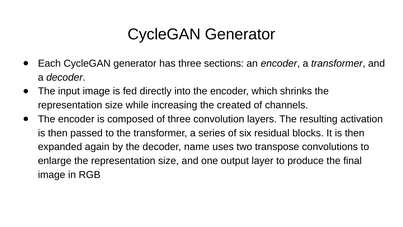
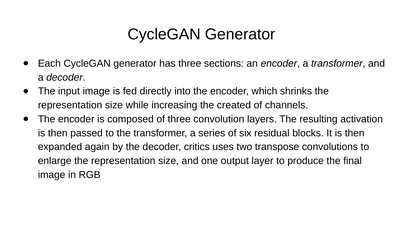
name: name -> critics
